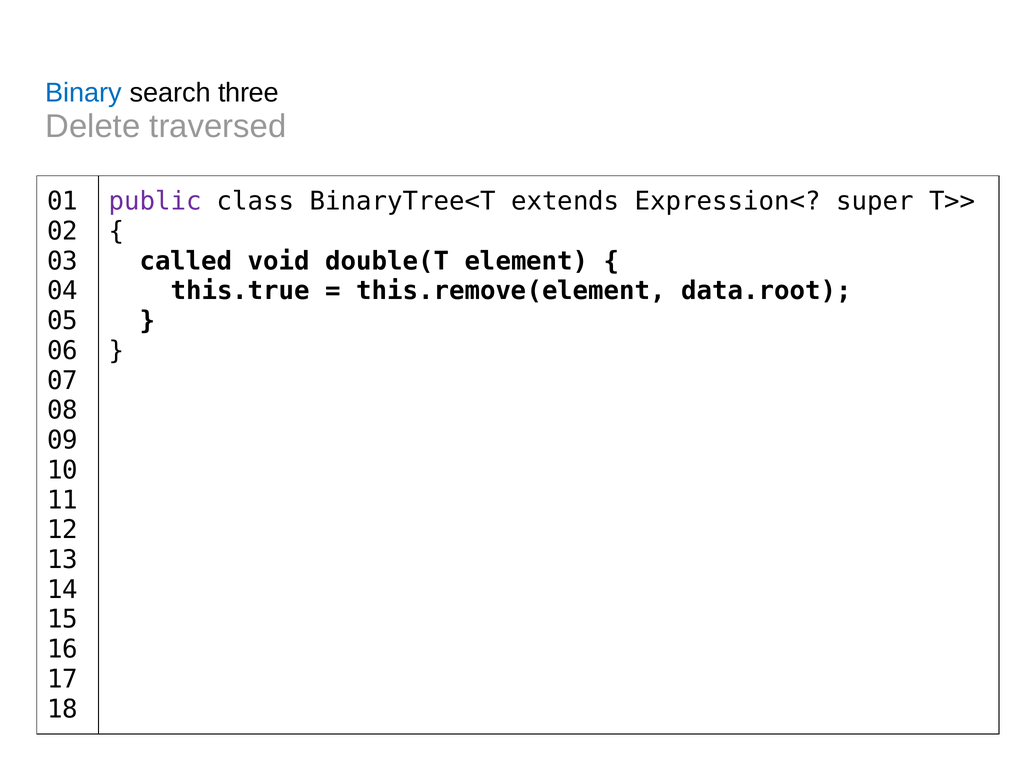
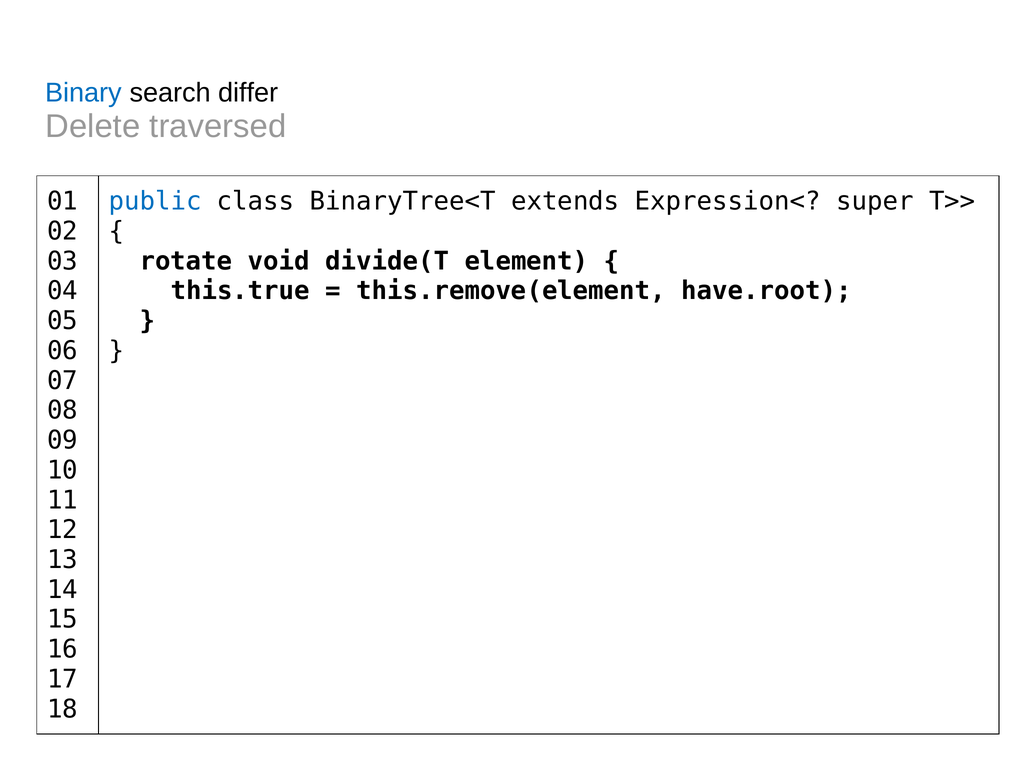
three: three -> differ
public colour: purple -> blue
called: called -> rotate
double(T: double(T -> divide(T
data.root: data.root -> have.root
